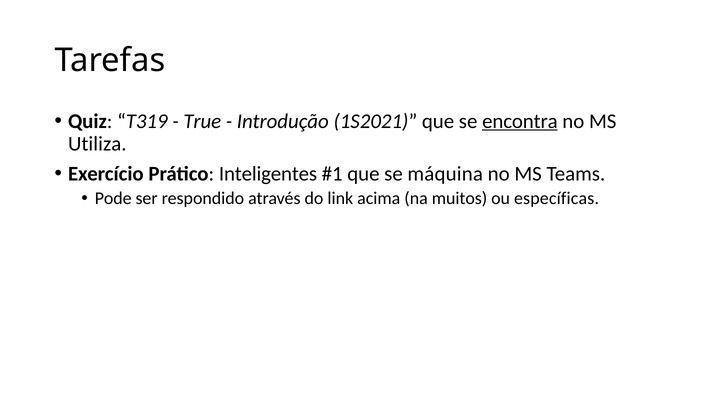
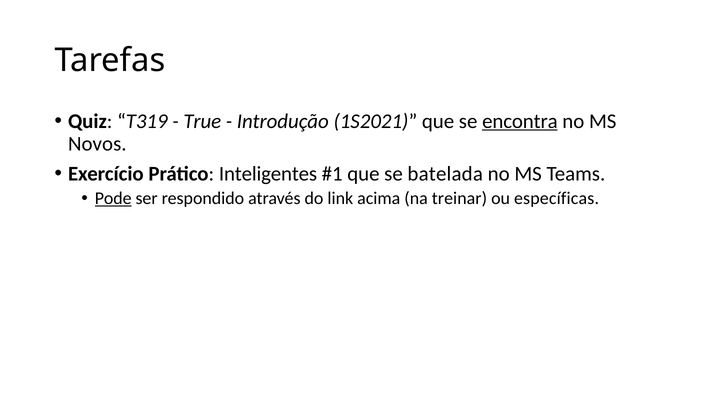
Utiliza: Utiliza -> Novos
máquina: máquina -> batelada
Pode underline: none -> present
muitos: muitos -> treinar
